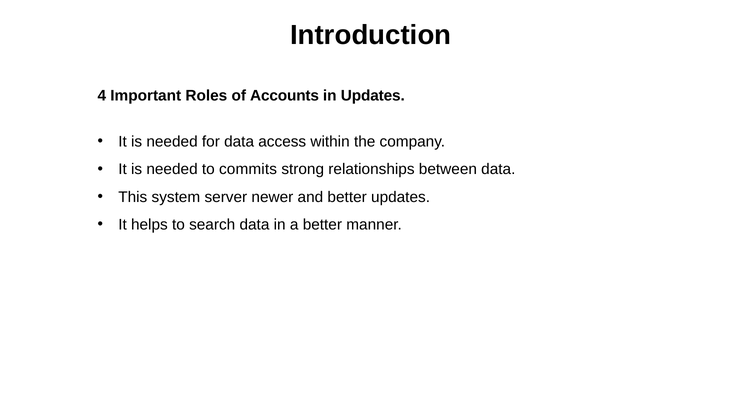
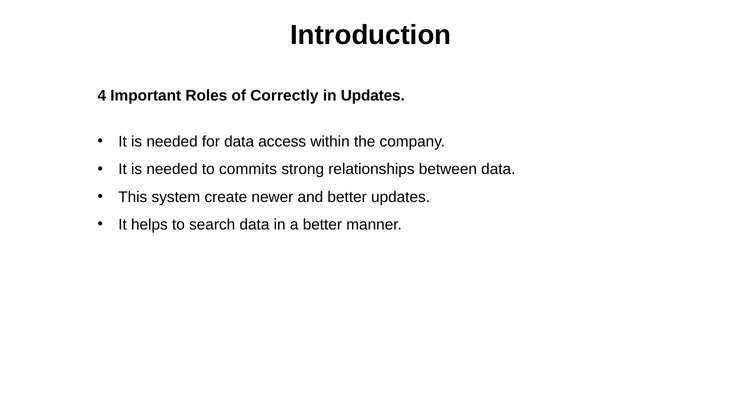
Accounts: Accounts -> Correctly
server: server -> create
